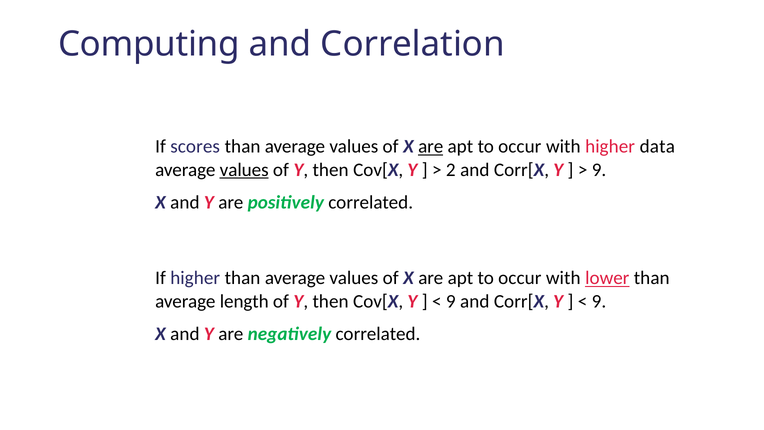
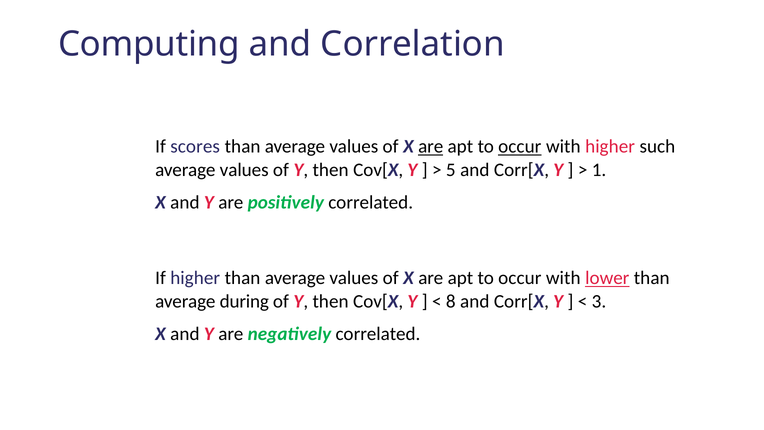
occur at (520, 147) underline: none -> present
data: data -> such
values at (244, 170) underline: present -> none
2: 2 -> 5
9 at (599, 170): 9 -> 1
length: length -> during
9 at (451, 301): 9 -> 8
9 at (599, 301): 9 -> 3
